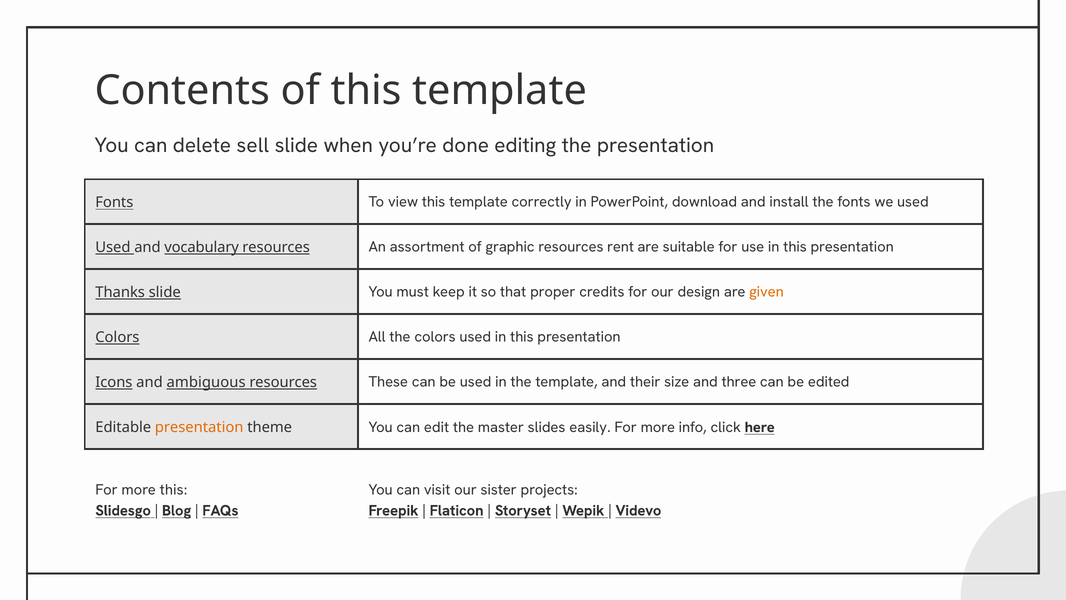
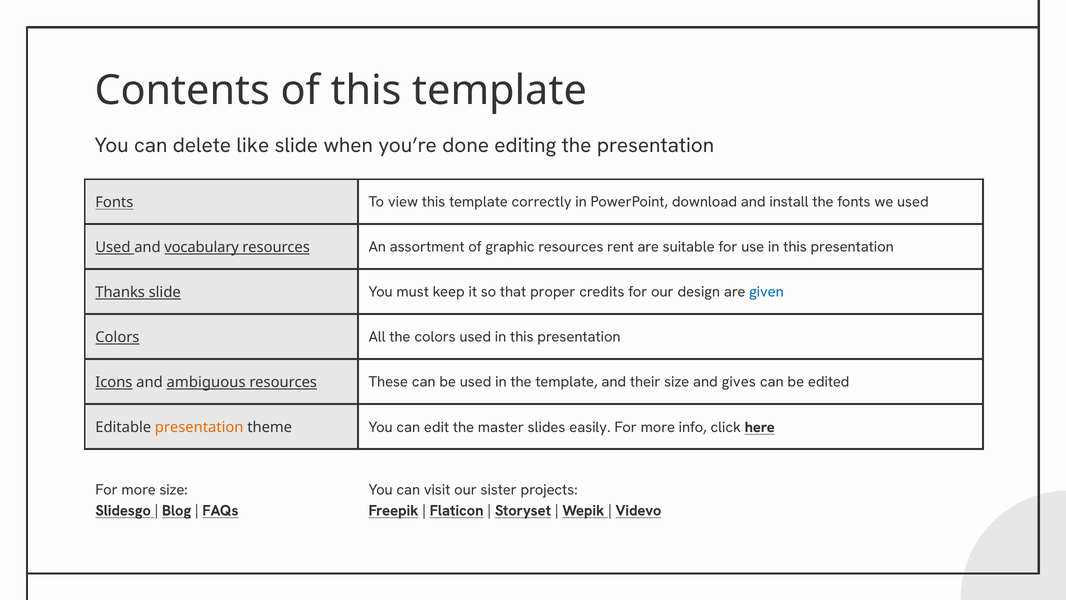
sell: sell -> like
given colour: orange -> blue
three: three -> gives
more this: this -> size
